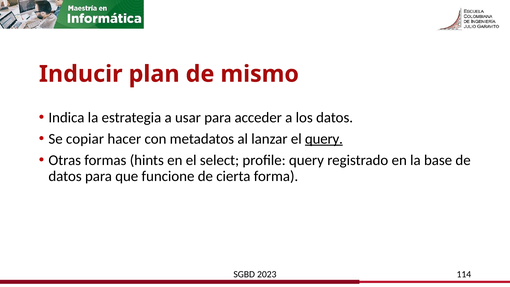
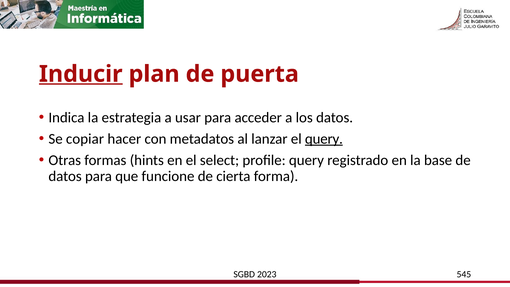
Inducir underline: none -> present
mismo: mismo -> puerta
114: 114 -> 545
